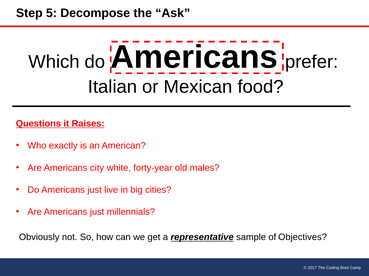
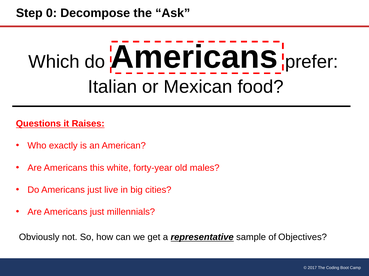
5: 5 -> 0
city: city -> this
